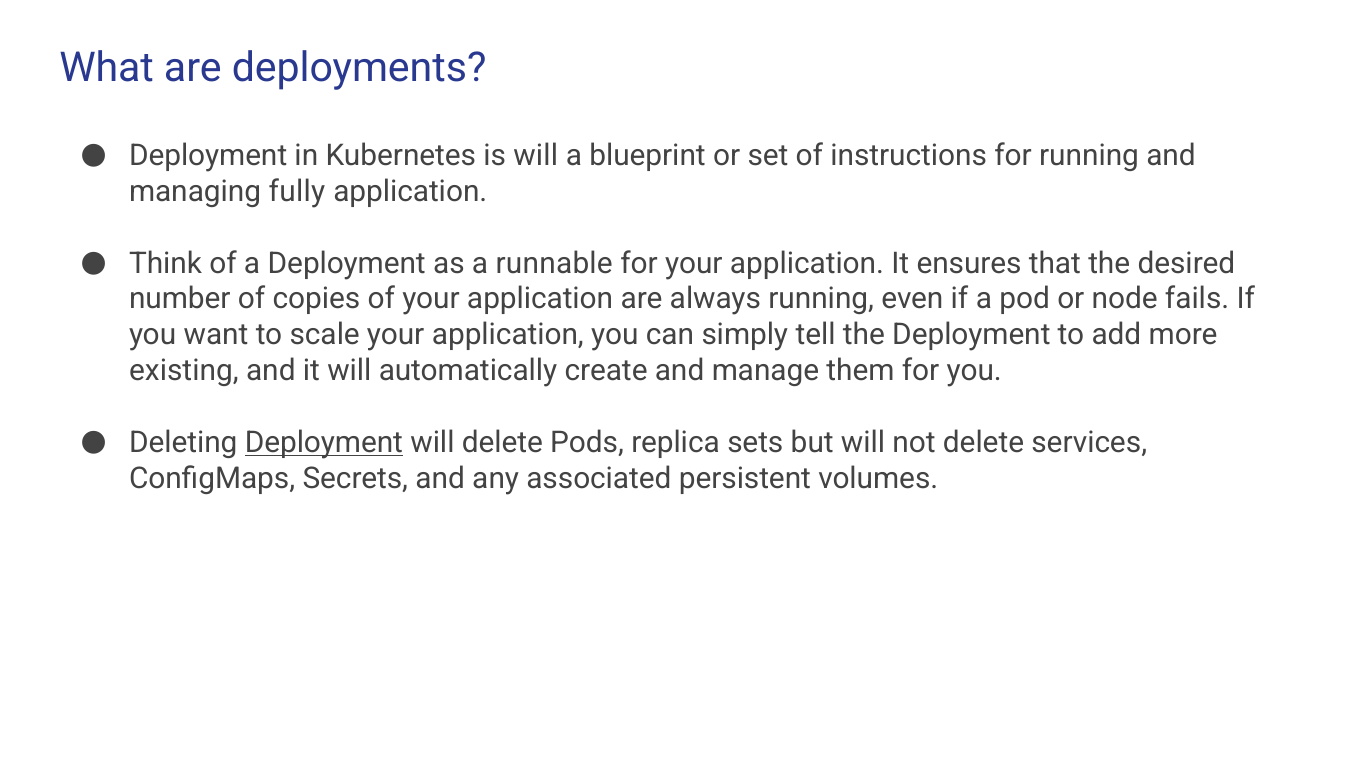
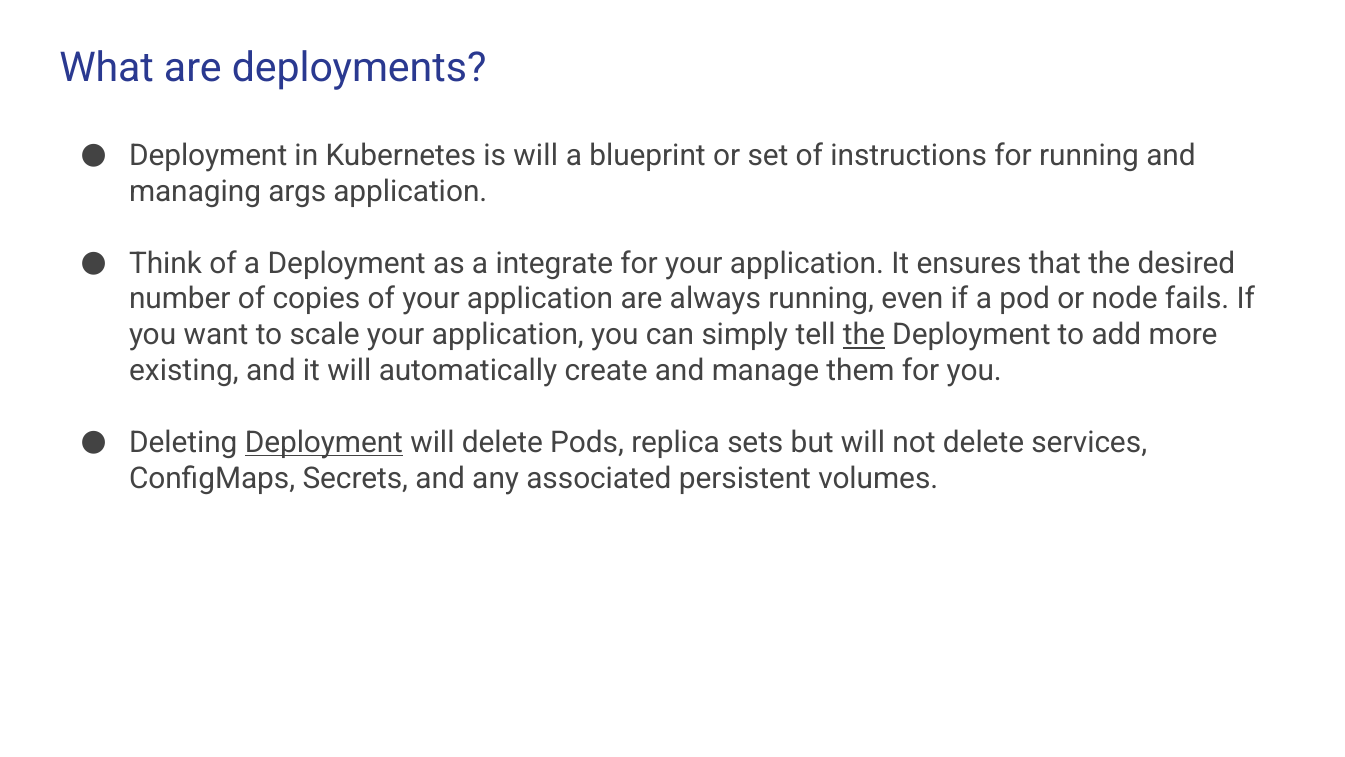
fully: fully -> args
runnable: runnable -> integrate
the at (864, 335) underline: none -> present
